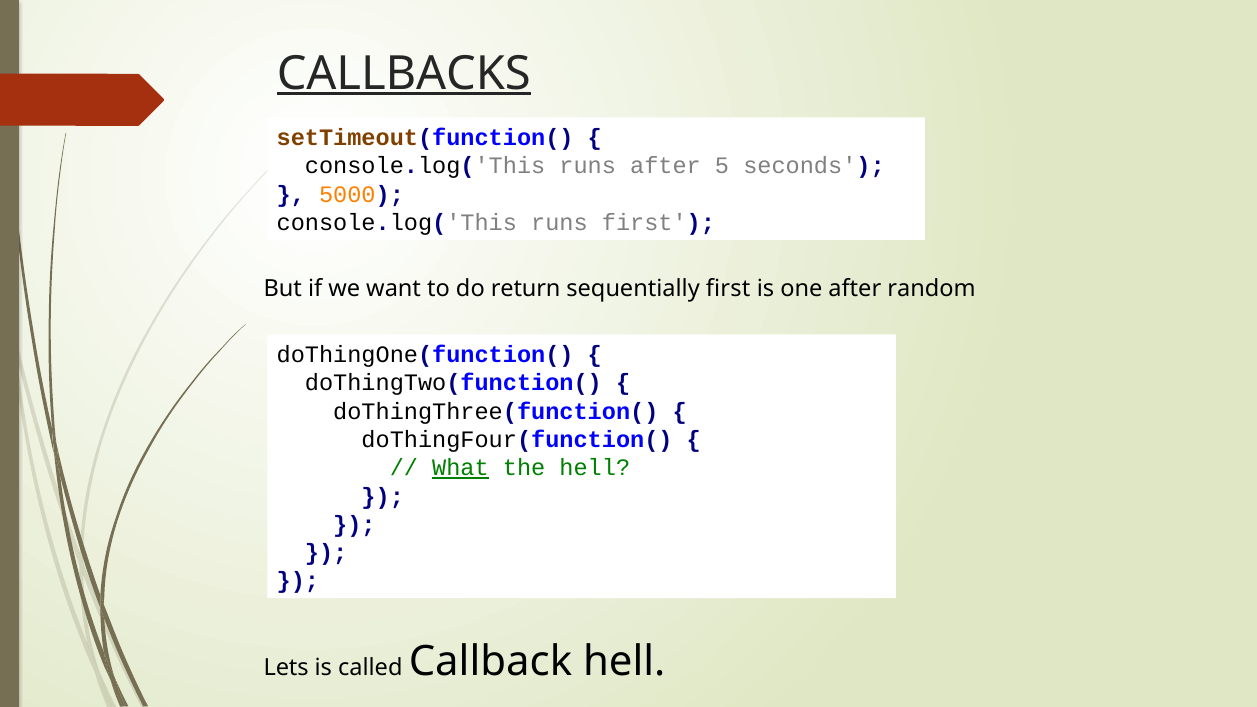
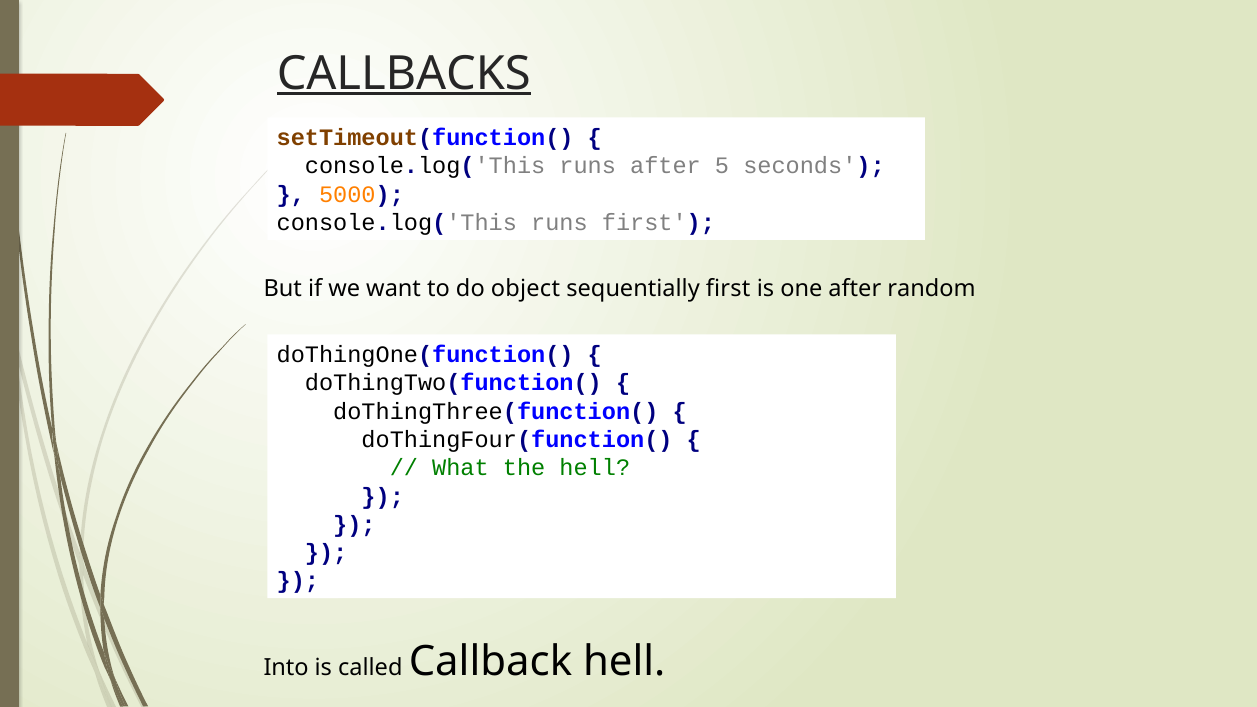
return: return -> object
What underline: present -> none
Lets: Lets -> Into
